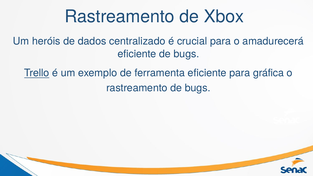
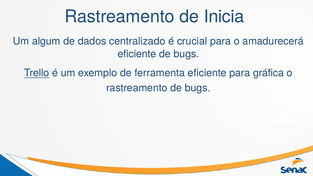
Xbox: Xbox -> Inicia
heróis: heróis -> algum
